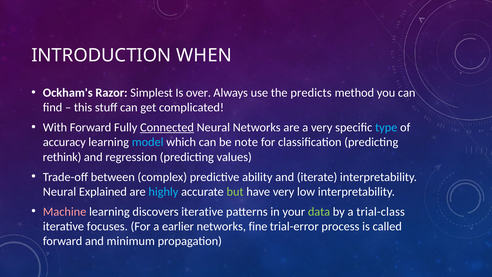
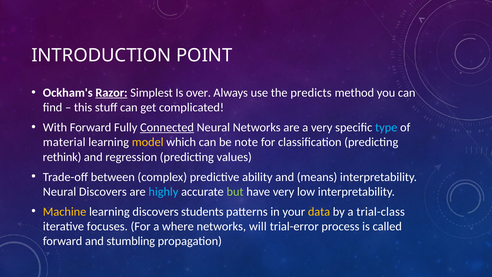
WHEN: WHEN -> POINT
Razor underline: none -> present
accuracy: accuracy -> material
model colour: light blue -> yellow
iterate: iterate -> means
Neural Explained: Explained -> Discovers
Machine colour: pink -> yellow
discovers iterative: iterative -> students
data colour: light green -> yellow
earlier: earlier -> where
fine: fine -> will
minimum: minimum -> stumbling
